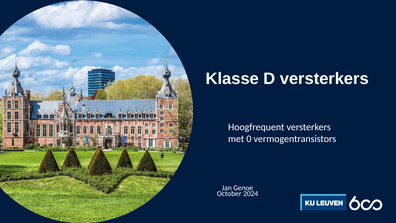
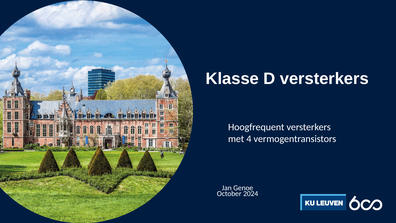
0: 0 -> 4
